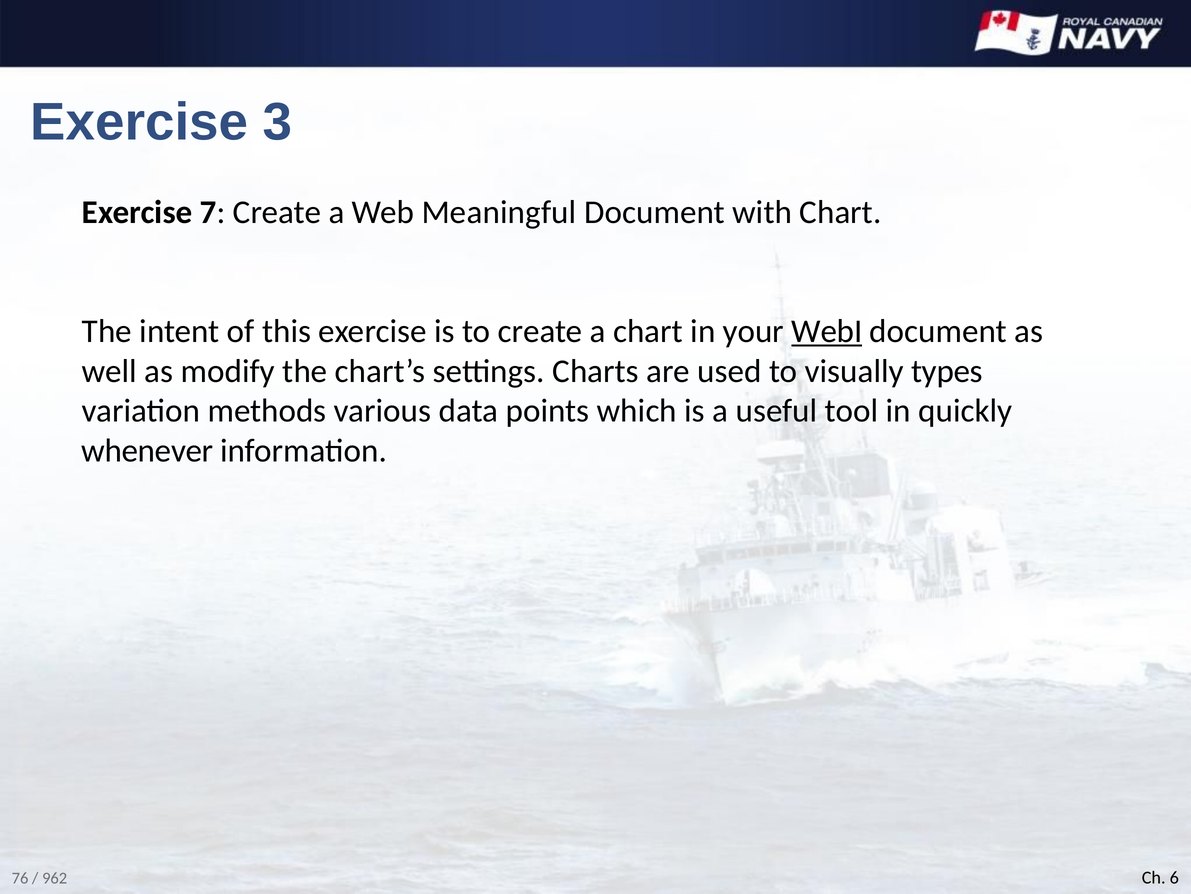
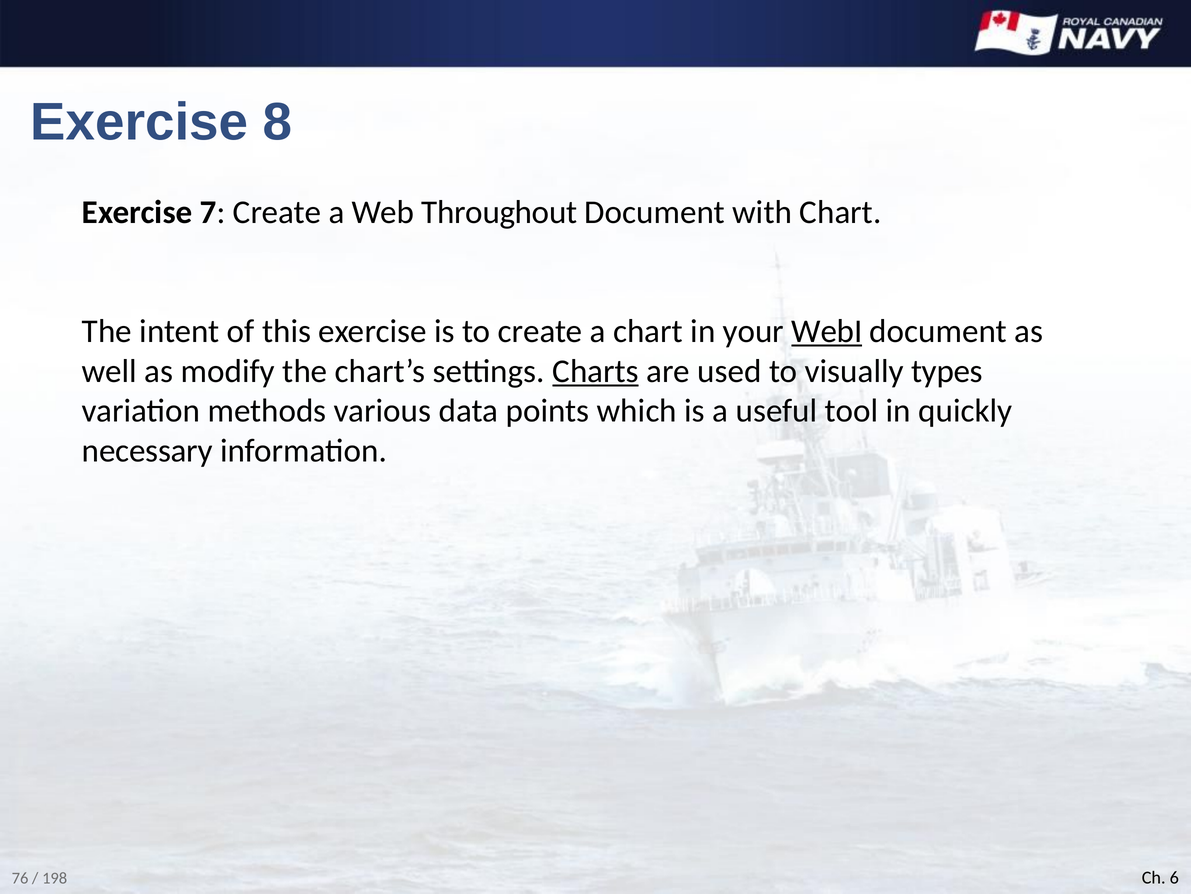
3: 3 -> 8
Meaningful: Meaningful -> Throughout
Charts underline: none -> present
whenever: whenever -> necessary
962: 962 -> 198
